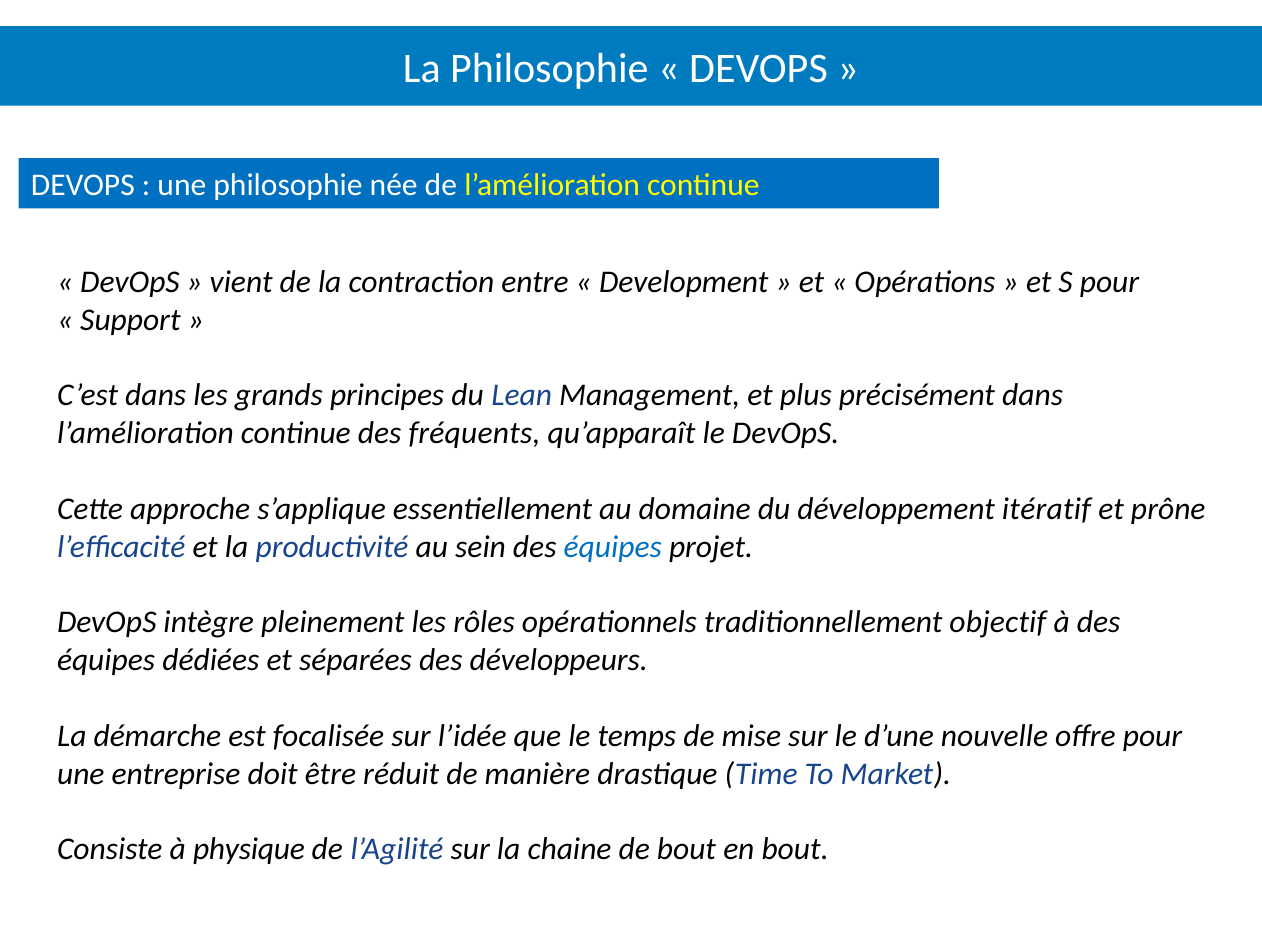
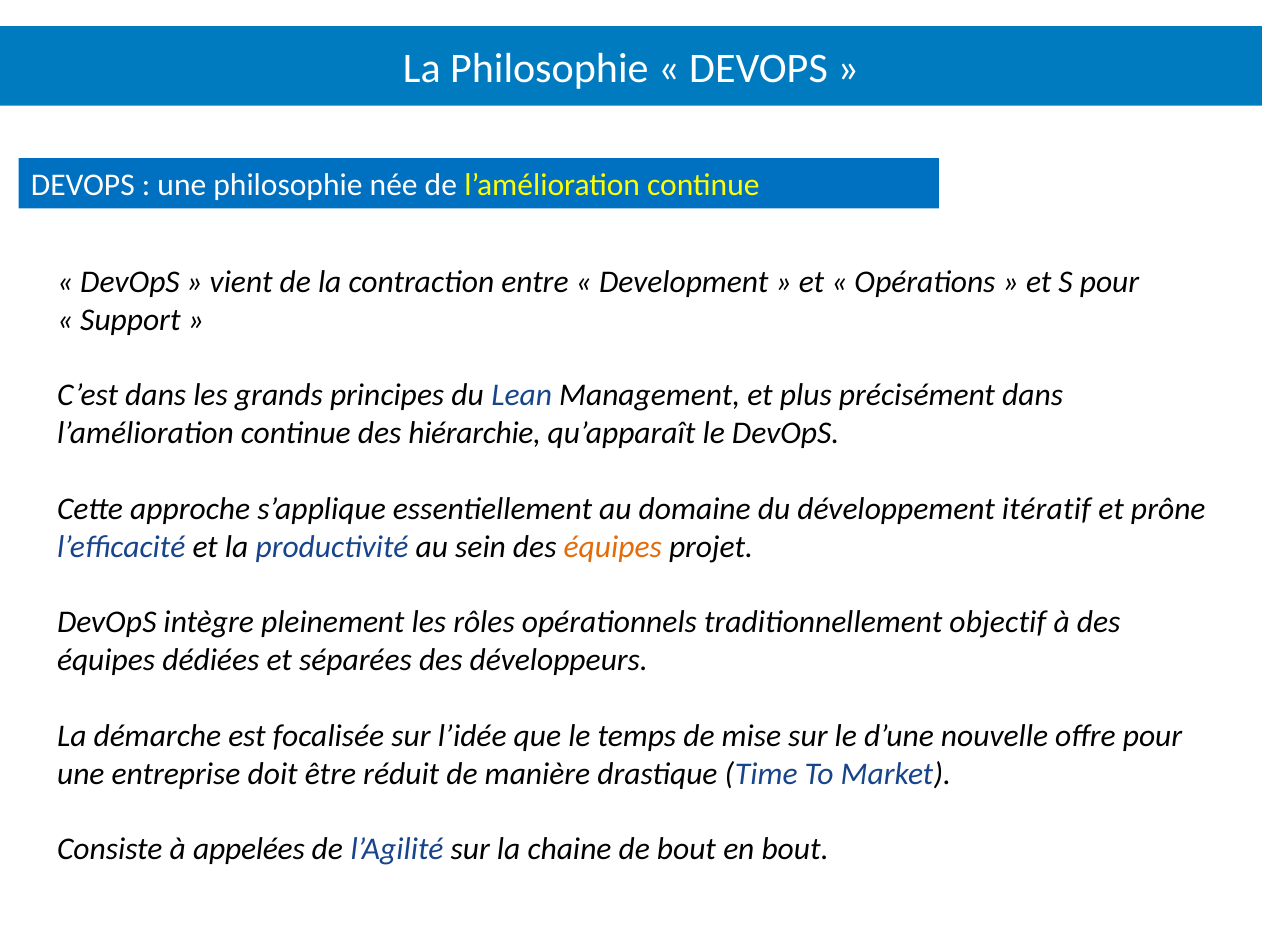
fréquents: fréquents -> hiérarchie
équipes at (613, 547) colour: blue -> orange
physique: physique -> appelées
